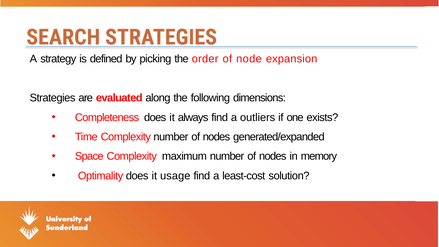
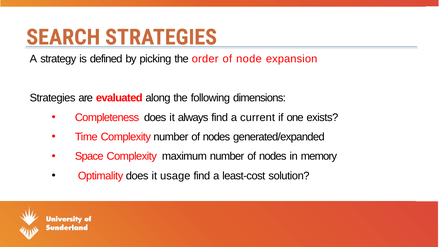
outliers: outliers -> current
